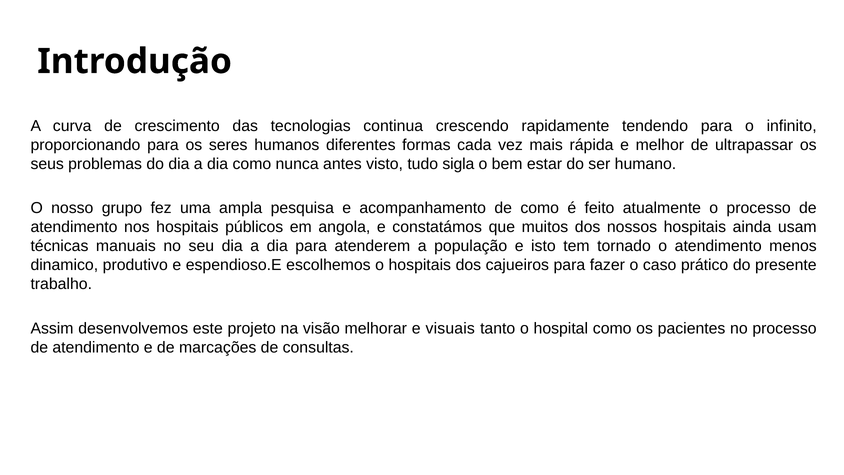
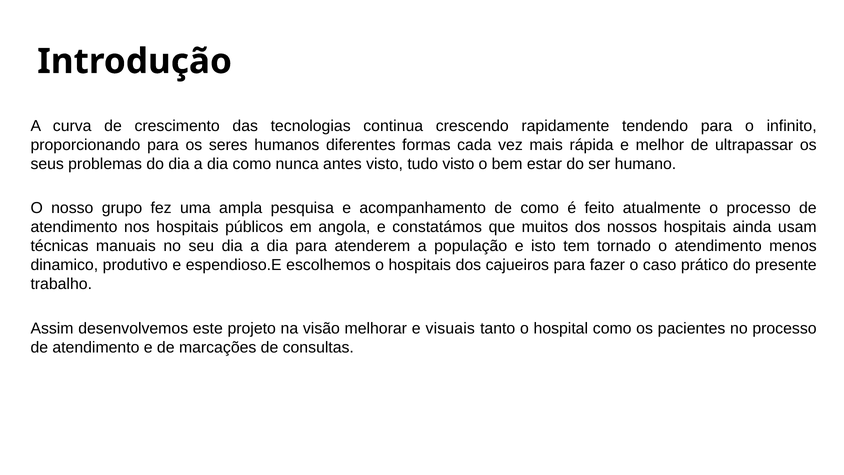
tudo sigla: sigla -> visto
